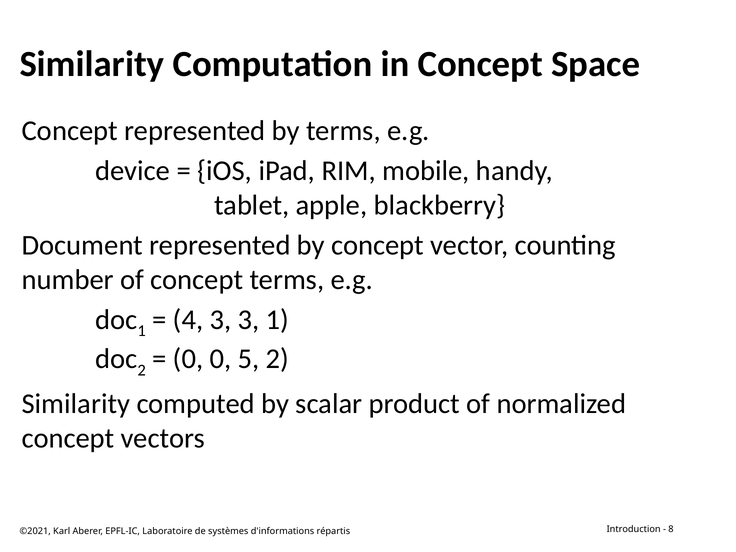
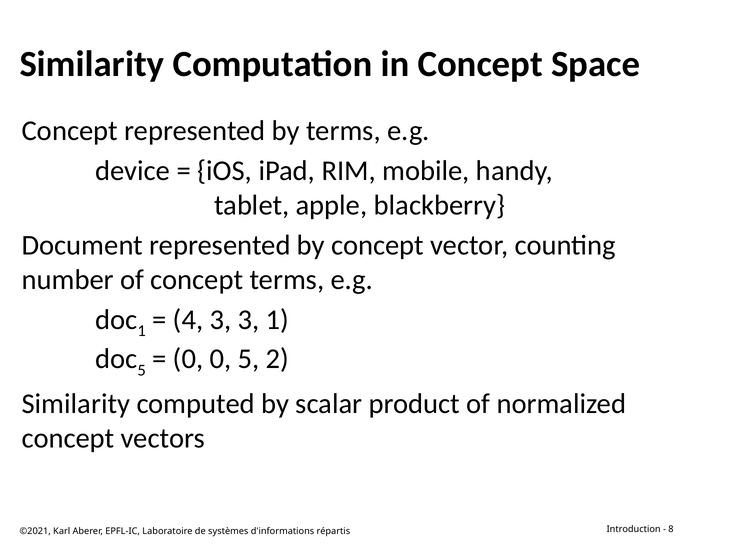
2 at (142, 370): 2 -> 5
